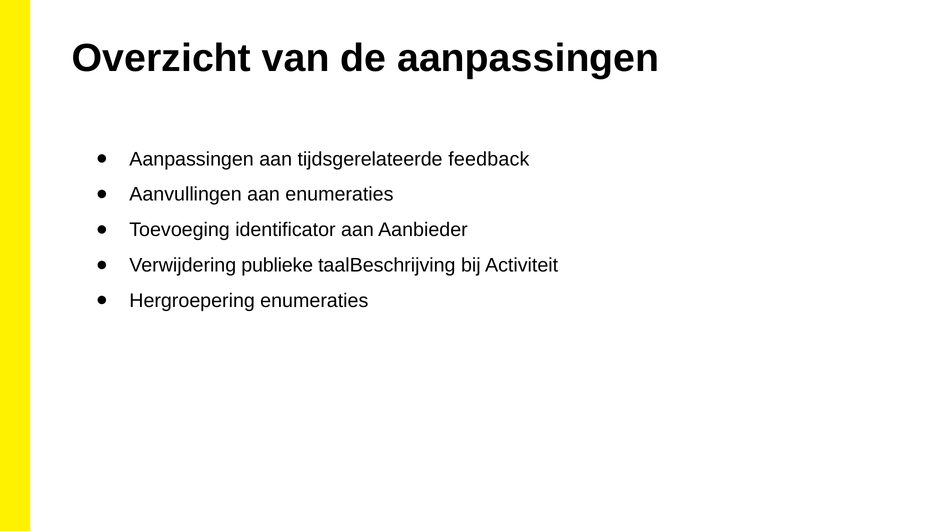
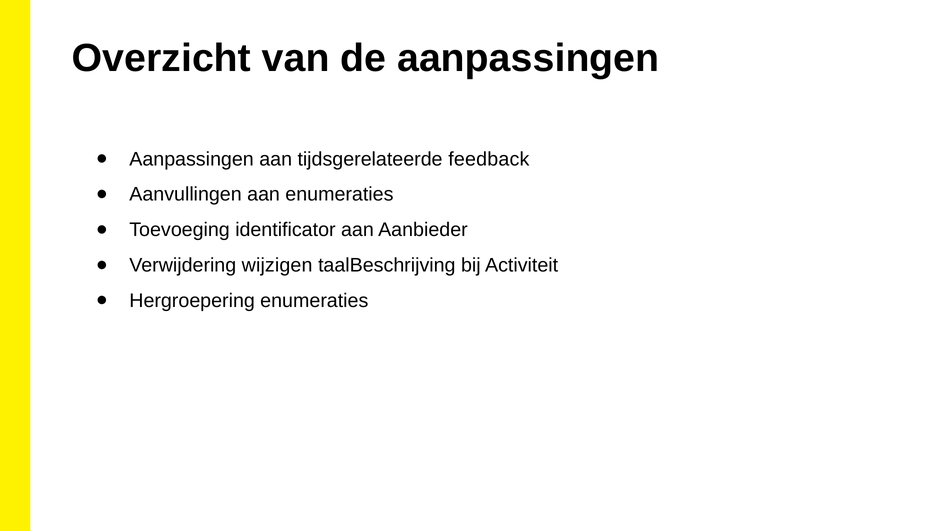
publieke: publieke -> wijzigen
